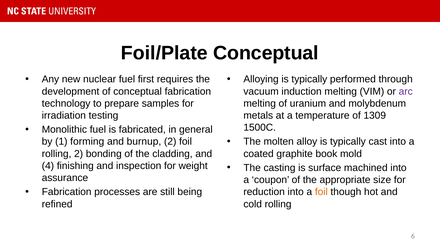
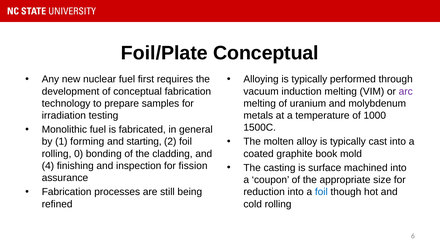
1309: 1309 -> 1000
burnup: burnup -> starting
rolling 2: 2 -> 0
weight: weight -> fission
foil at (321, 192) colour: orange -> blue
